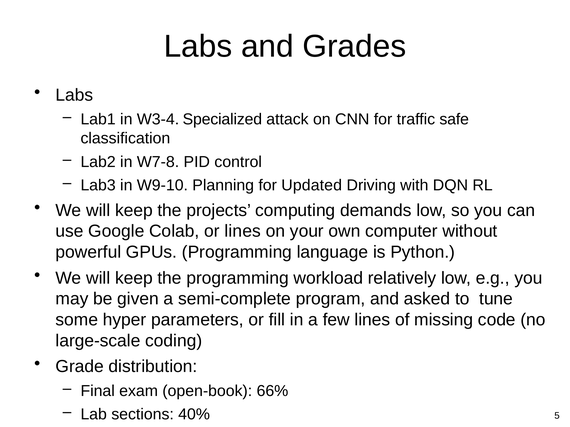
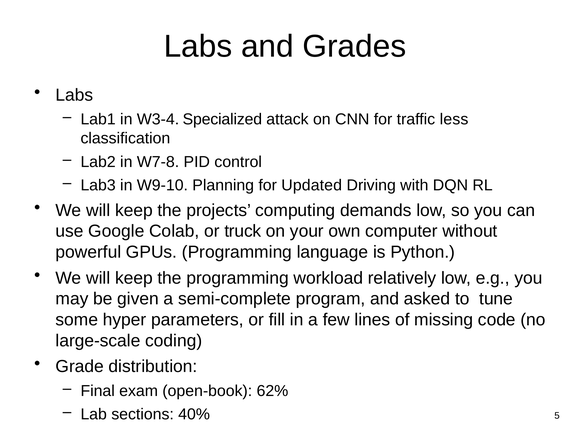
safe: safe -> less
or lines: lines -> truck
66%: 66% -> 62%
